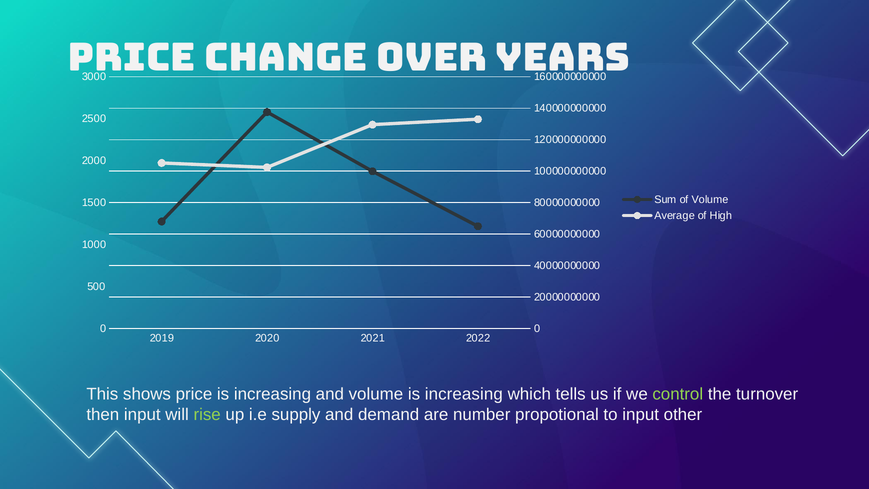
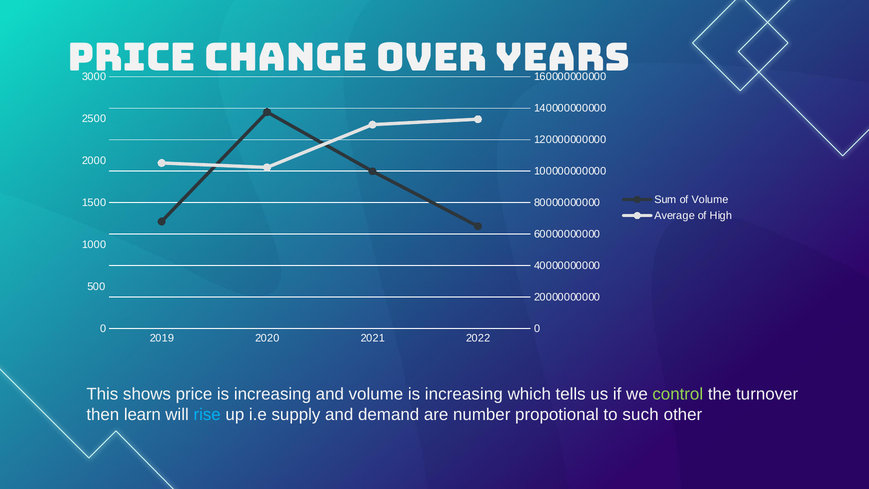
then input: input -> learn
rise colour: light green -> light blue
to input: input -> such
